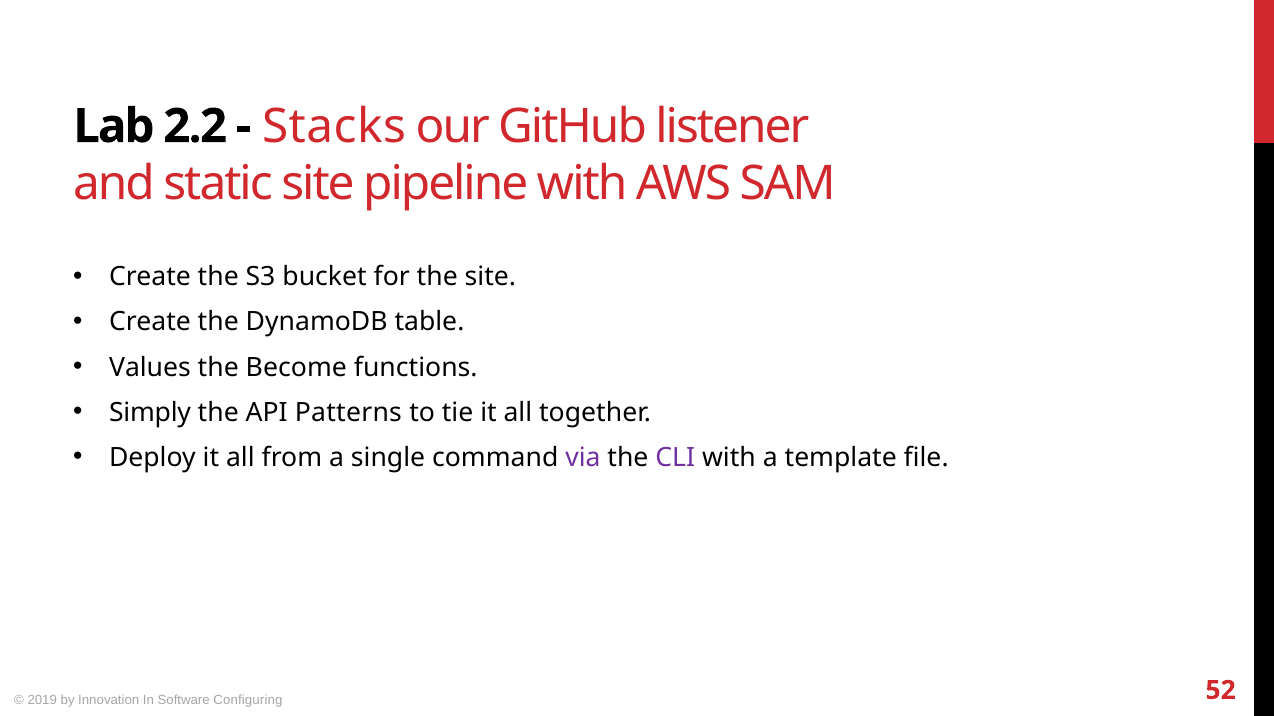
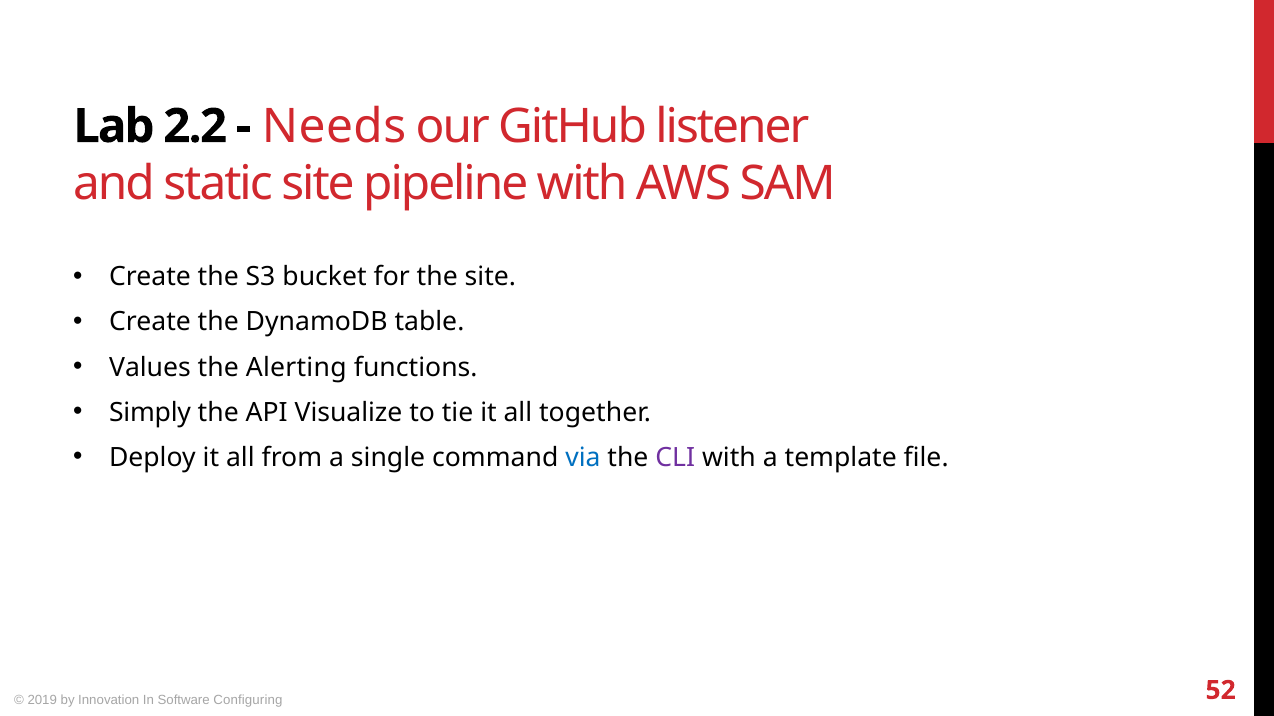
Stacks: Stacks -> Needs
Become: Become -> Alerting
Patterns: Patterns -> Visualize
via colour: purple -> blue
